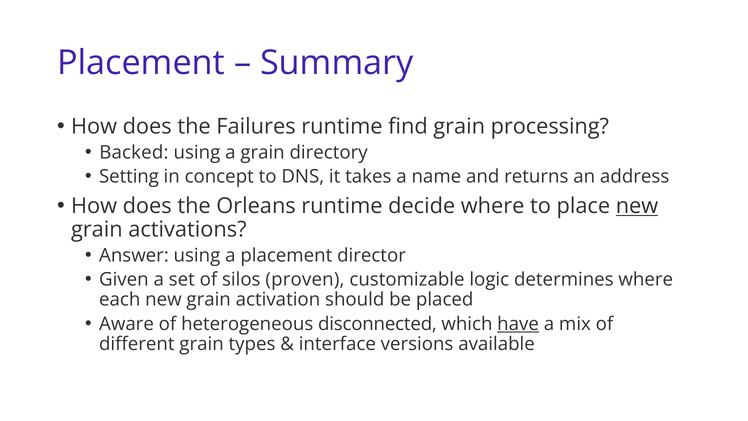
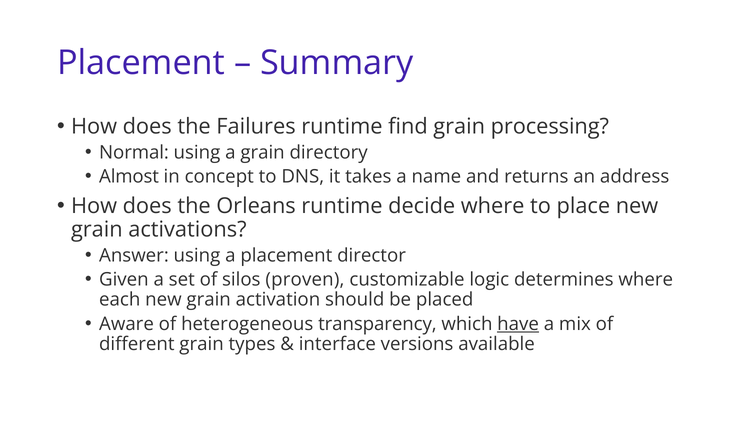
Backed: Backed -> Normal
Setting: Setting -> Almost
new at (637, 206) underline: present -> none
disconnected: disconnected -> transparency
